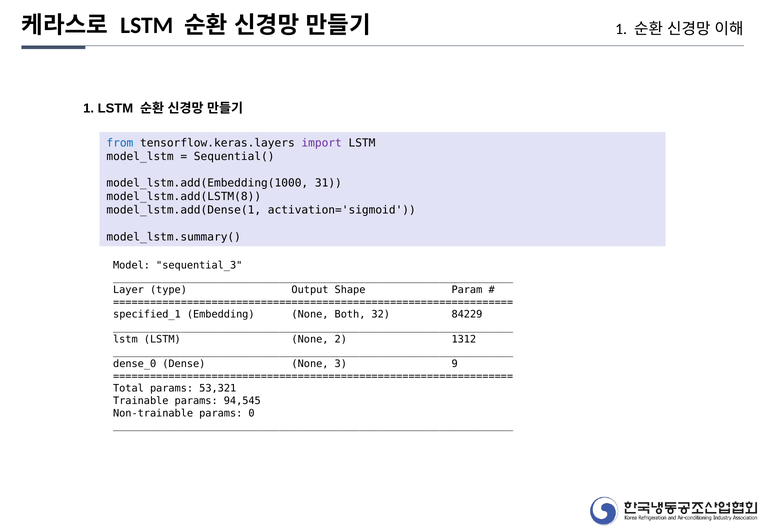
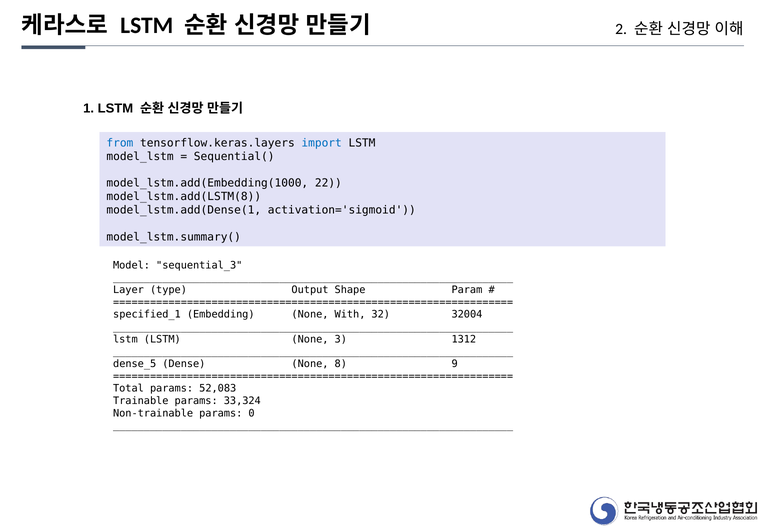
1 at (621, 29): 1 -> 2
import colour: purple -> blue
31: 31 -> 22
Both: Both -> With
84229: 84229 -> 32004
2: 2 -> 3
dense_0: dense_0 -> dense_5
3: 3 -> 8
53,321: 53,321 -> 52,083
94,545: 94,545 -> 33,324
